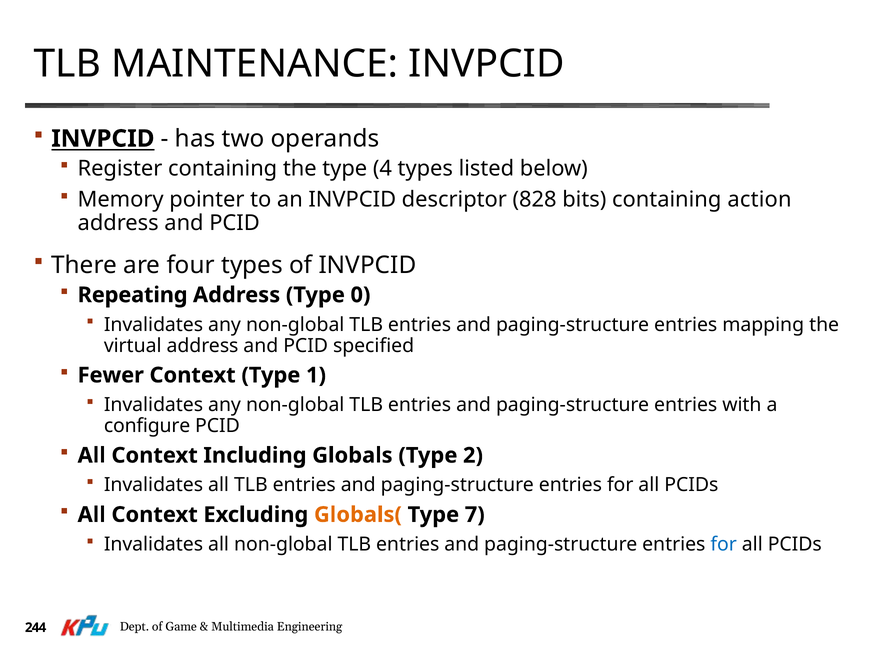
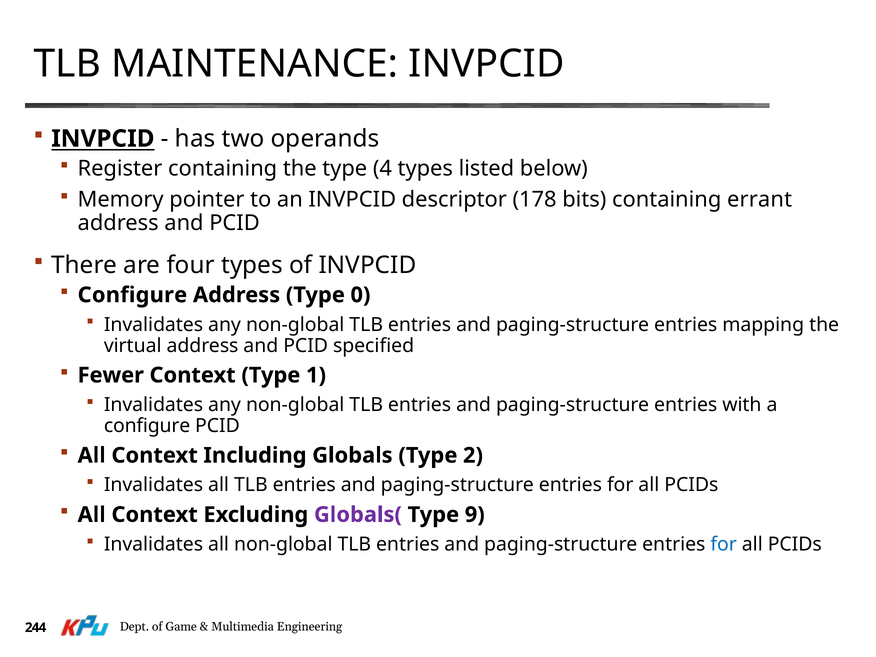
828: 828 -> 178
action: action -> errant
Repeating at (133, 295): Repeating -> Configure
Globals( colour: orange -> purple
7: 7 -> 9
